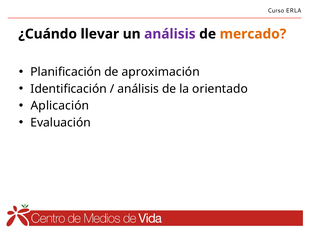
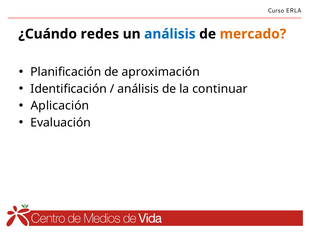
llevar: llevar -> redes
análisis at (170, 34) colour: purple -> blue
orientado: orientado -> continuar
